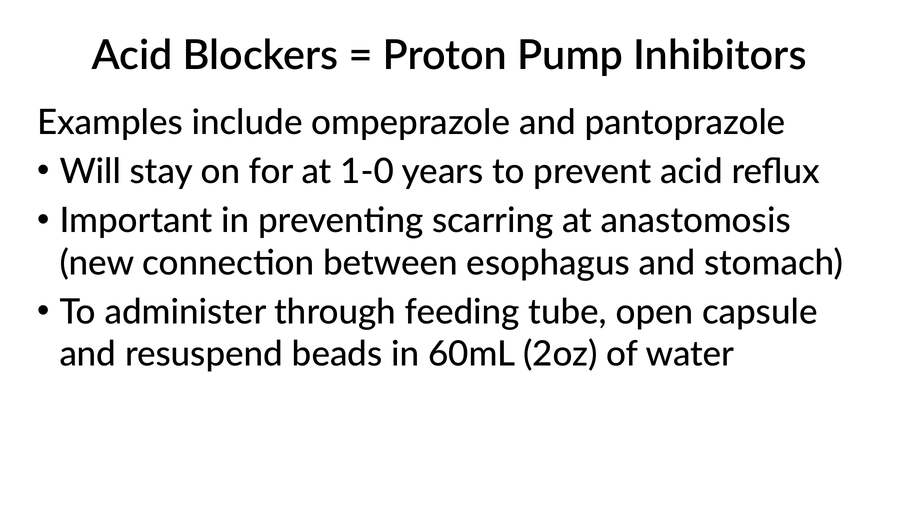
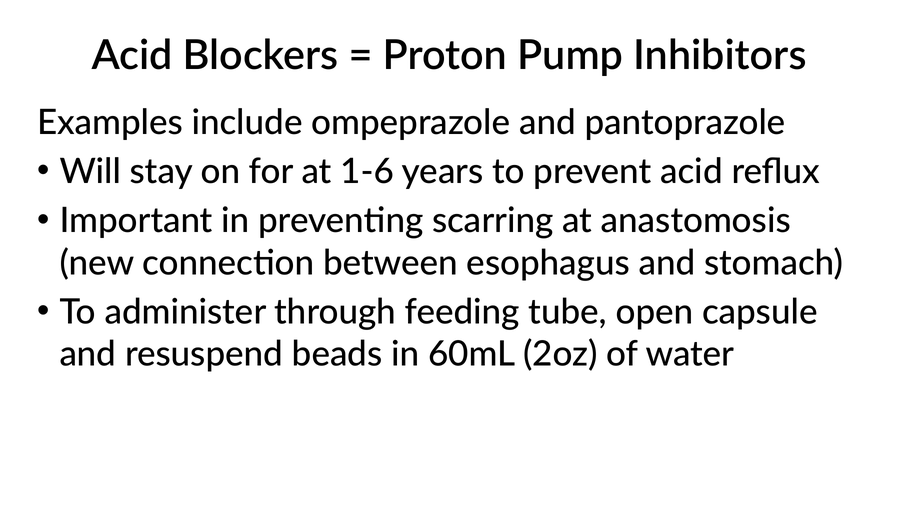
1-0: 1-0 -> 1-6
